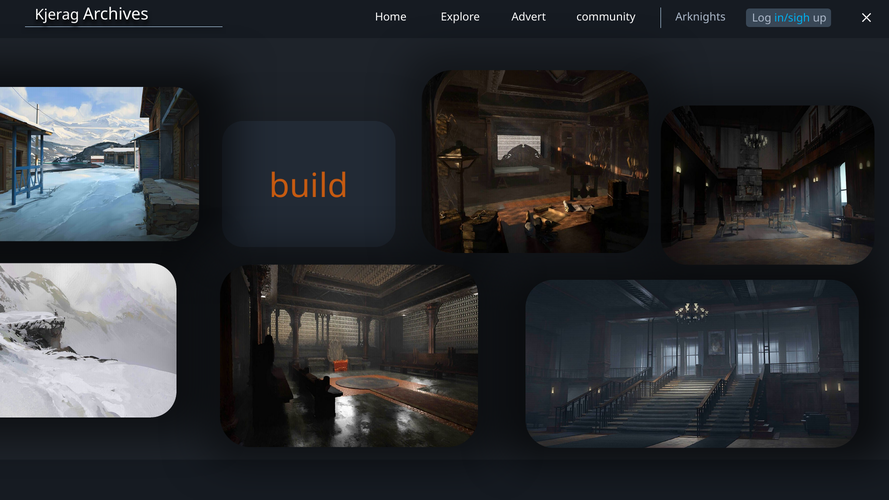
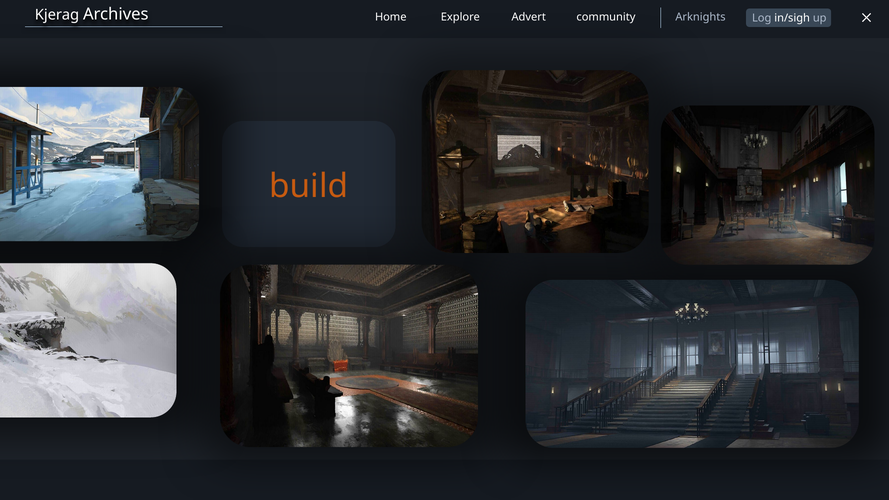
in/sigh colour: light blue -> white
